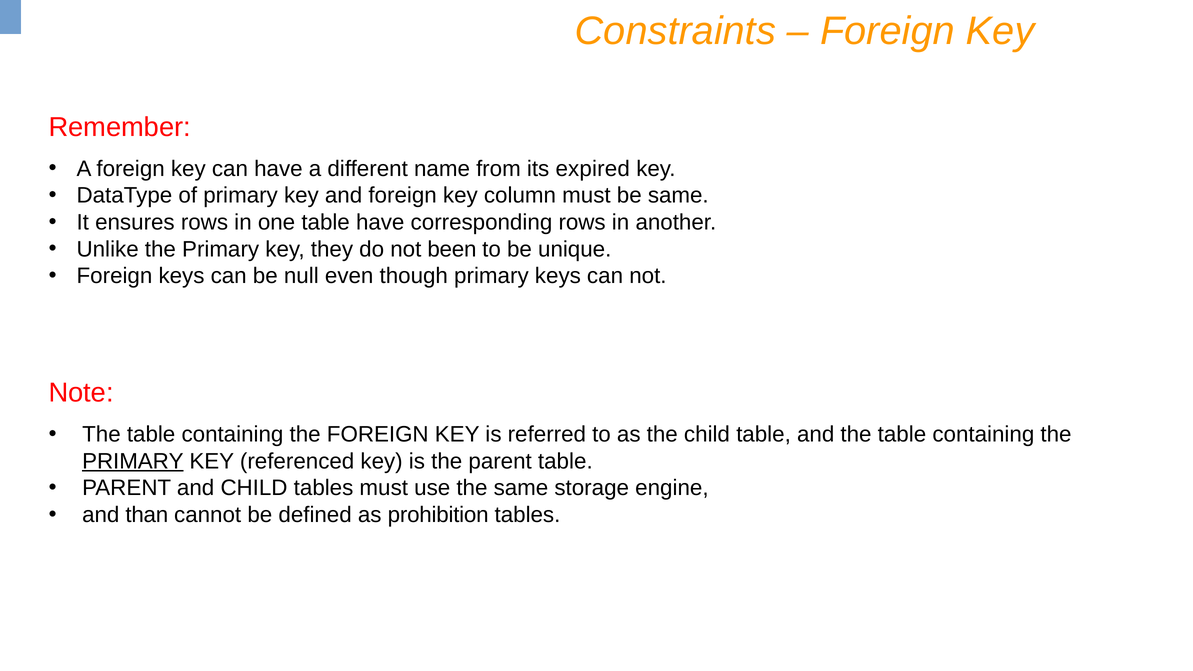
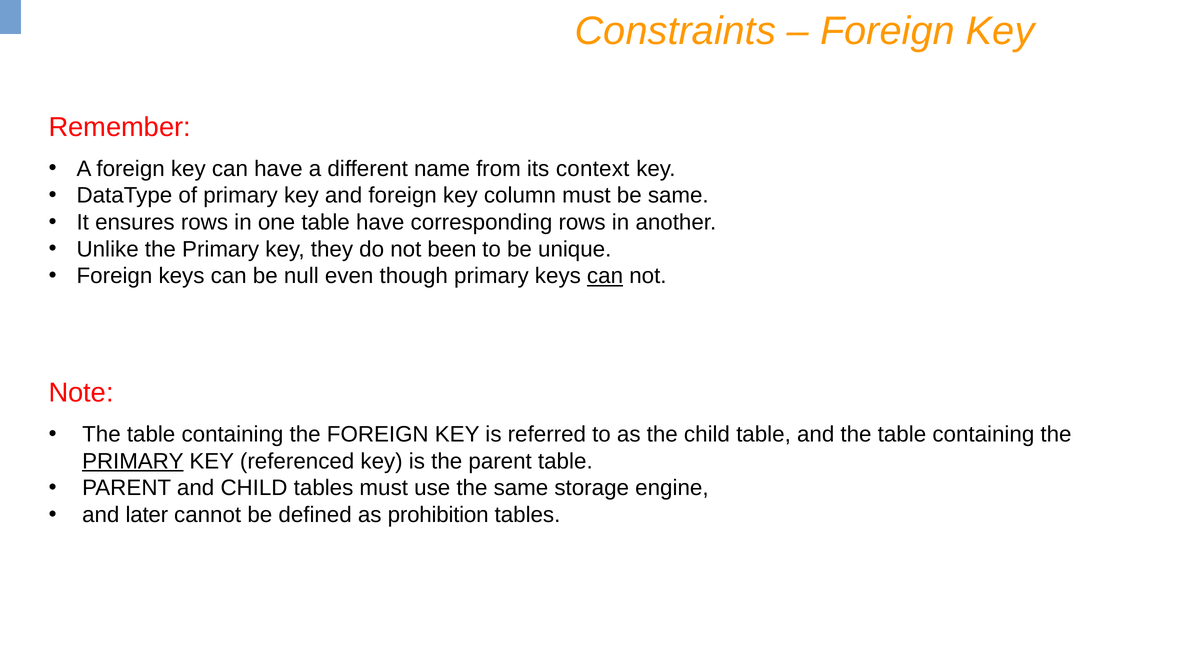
expired: expired -> context
can at (605, 276) underline: none -> present
than: than -> later
